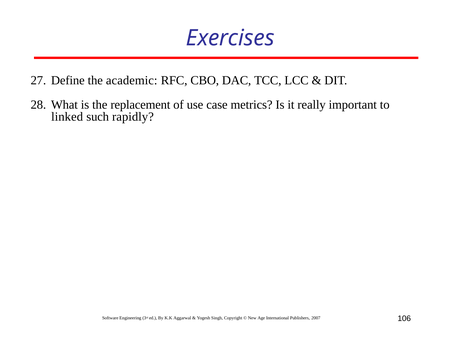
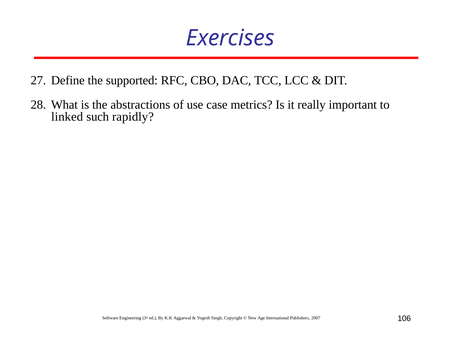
academic: academic -> supported
replacement: replacement -> abstractions
